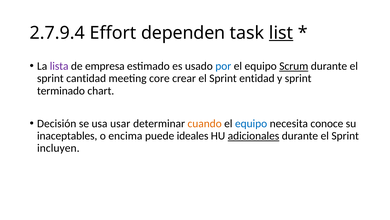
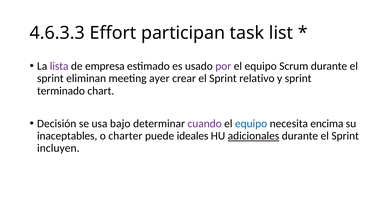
2.7.9.4: 2.7.9.4 -> 4.6.3.3
dependen: dependen -> participan
list underline: present -> none
por colour: blue -> purple
Scrum underline: present -> none
cantidad: cantidad -> eliminan
core: core -> ayer
entidad: entidad -> relativo
usar: usar -> bajo
cuando colour: orange -> purple
conoce: conoce -> encima
encima: encima -> charter
